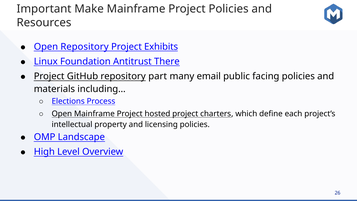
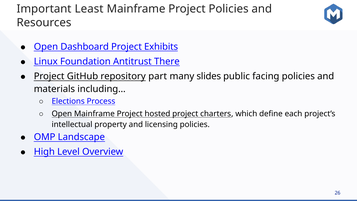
Make: Make -> Least
Open Repository: Repository -> Dashboard
email: email -> slides
